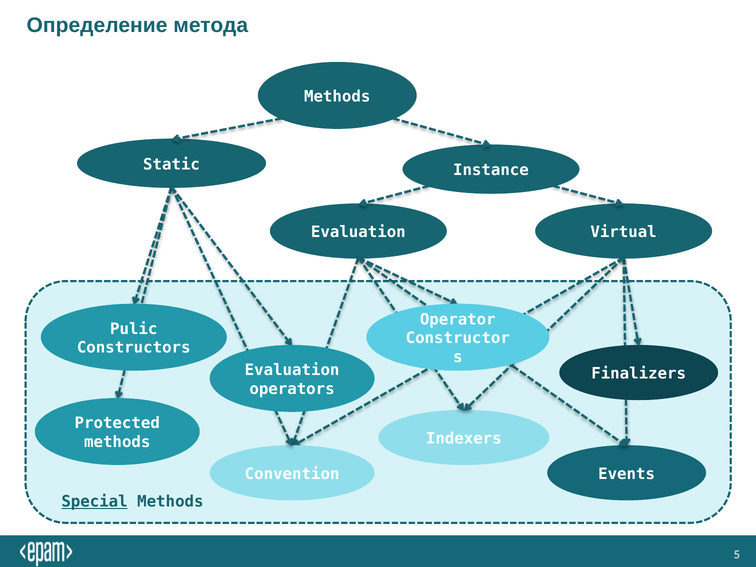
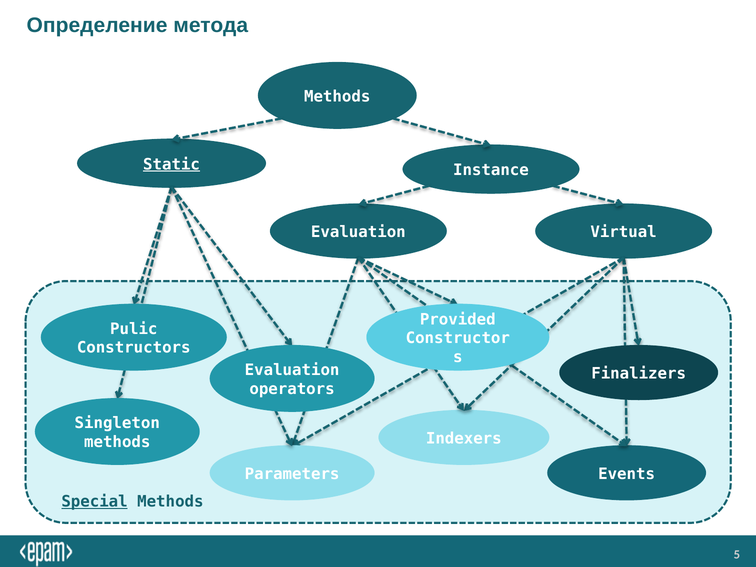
Static underline: none -> present
Operator: Operator -> Provided
Protected: Protected -> Singleton
Convention: Convention -> Parameters
